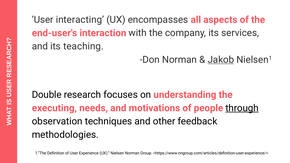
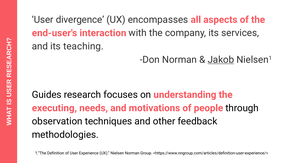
interacting: interacting -> divergence
Double: Double -> Guides
through underline: present -> none
